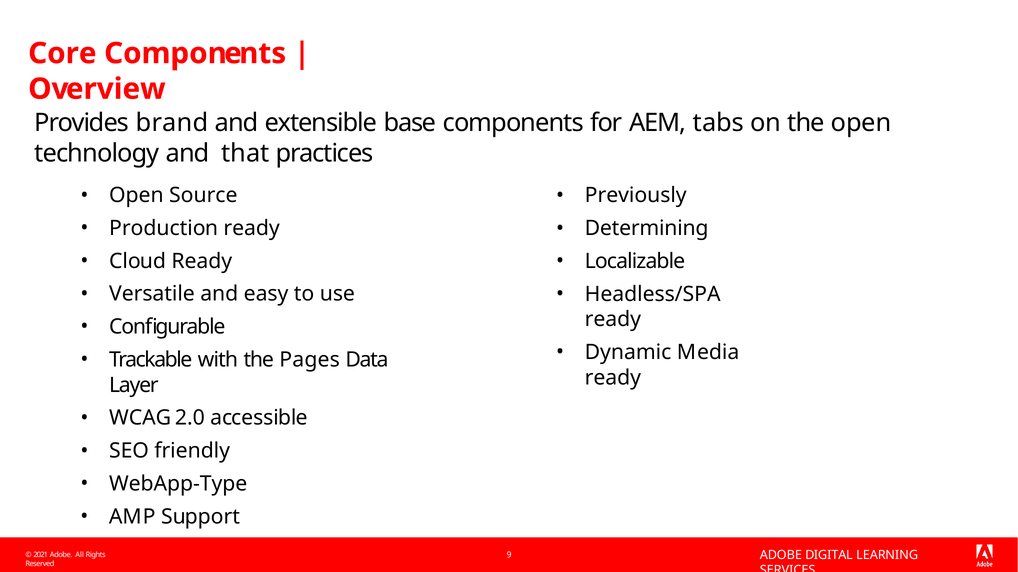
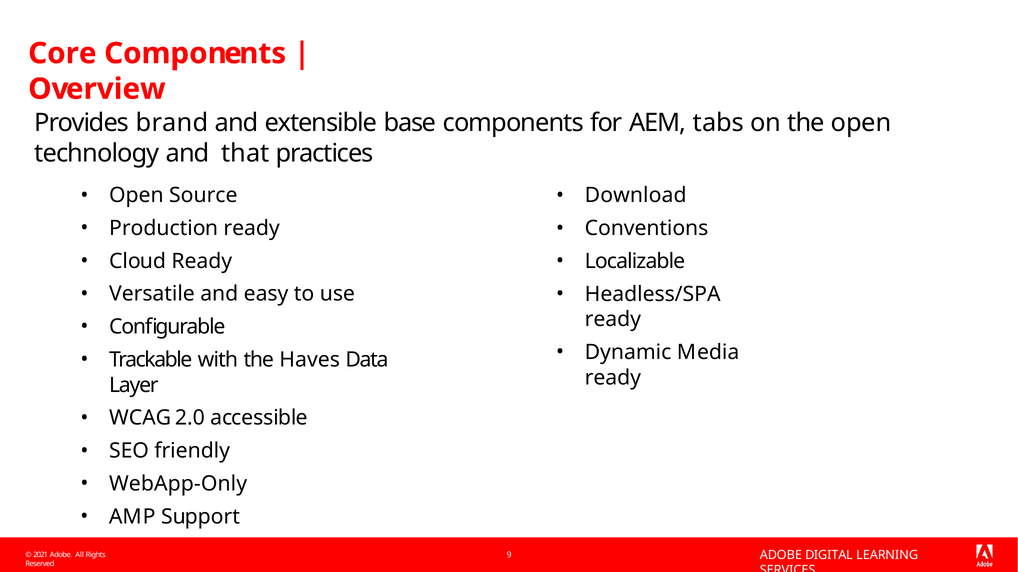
Previously: Previously -> Download
Determining: Determining -> Conventions
Pages: Pages -> Haves
WebApp-Type: WebApp-Type -> WebApp-Only
